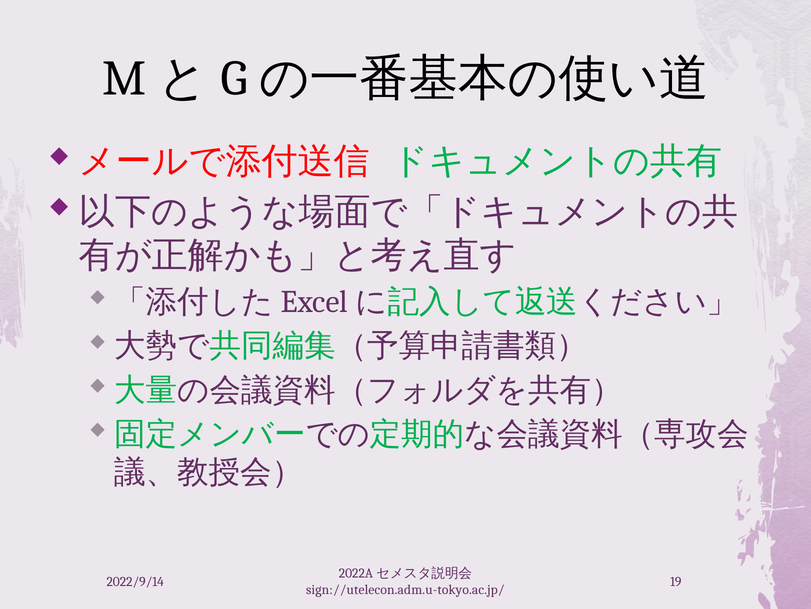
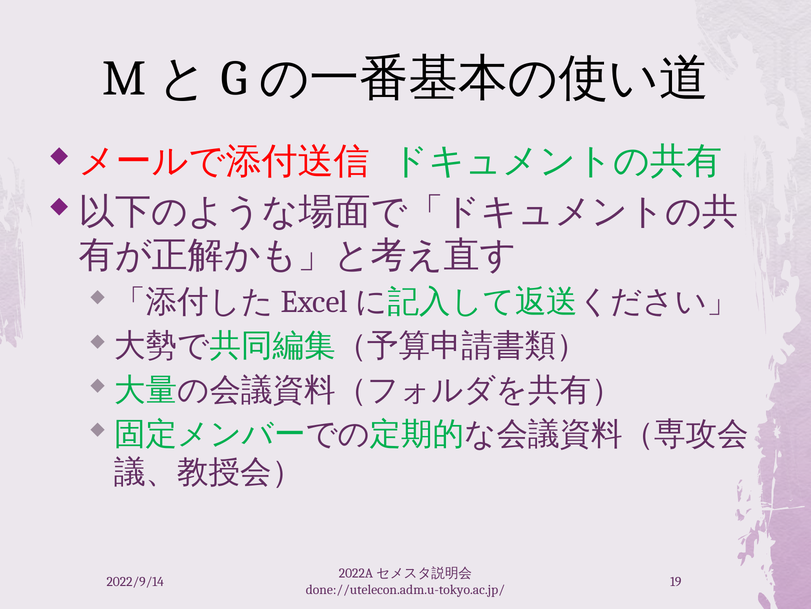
sign://utelecon.adm.u-tokyo.ac.jp/: sign://utelecon.adm.u-tokyo.ac.jp/ -> done://utelecon.adm.u-tokyo.ac.jp/
